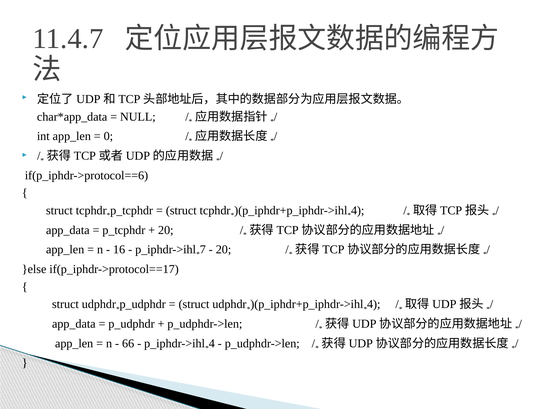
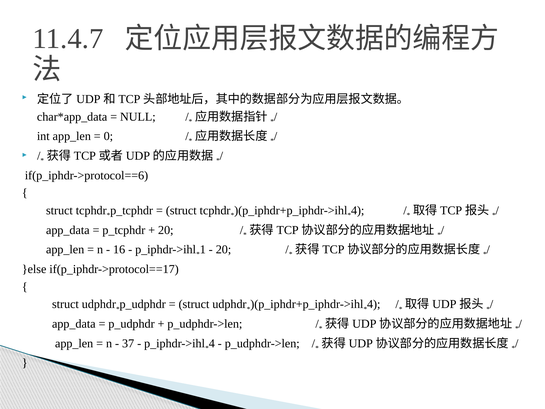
7: 7 -> 1
66: 66 -> 37
